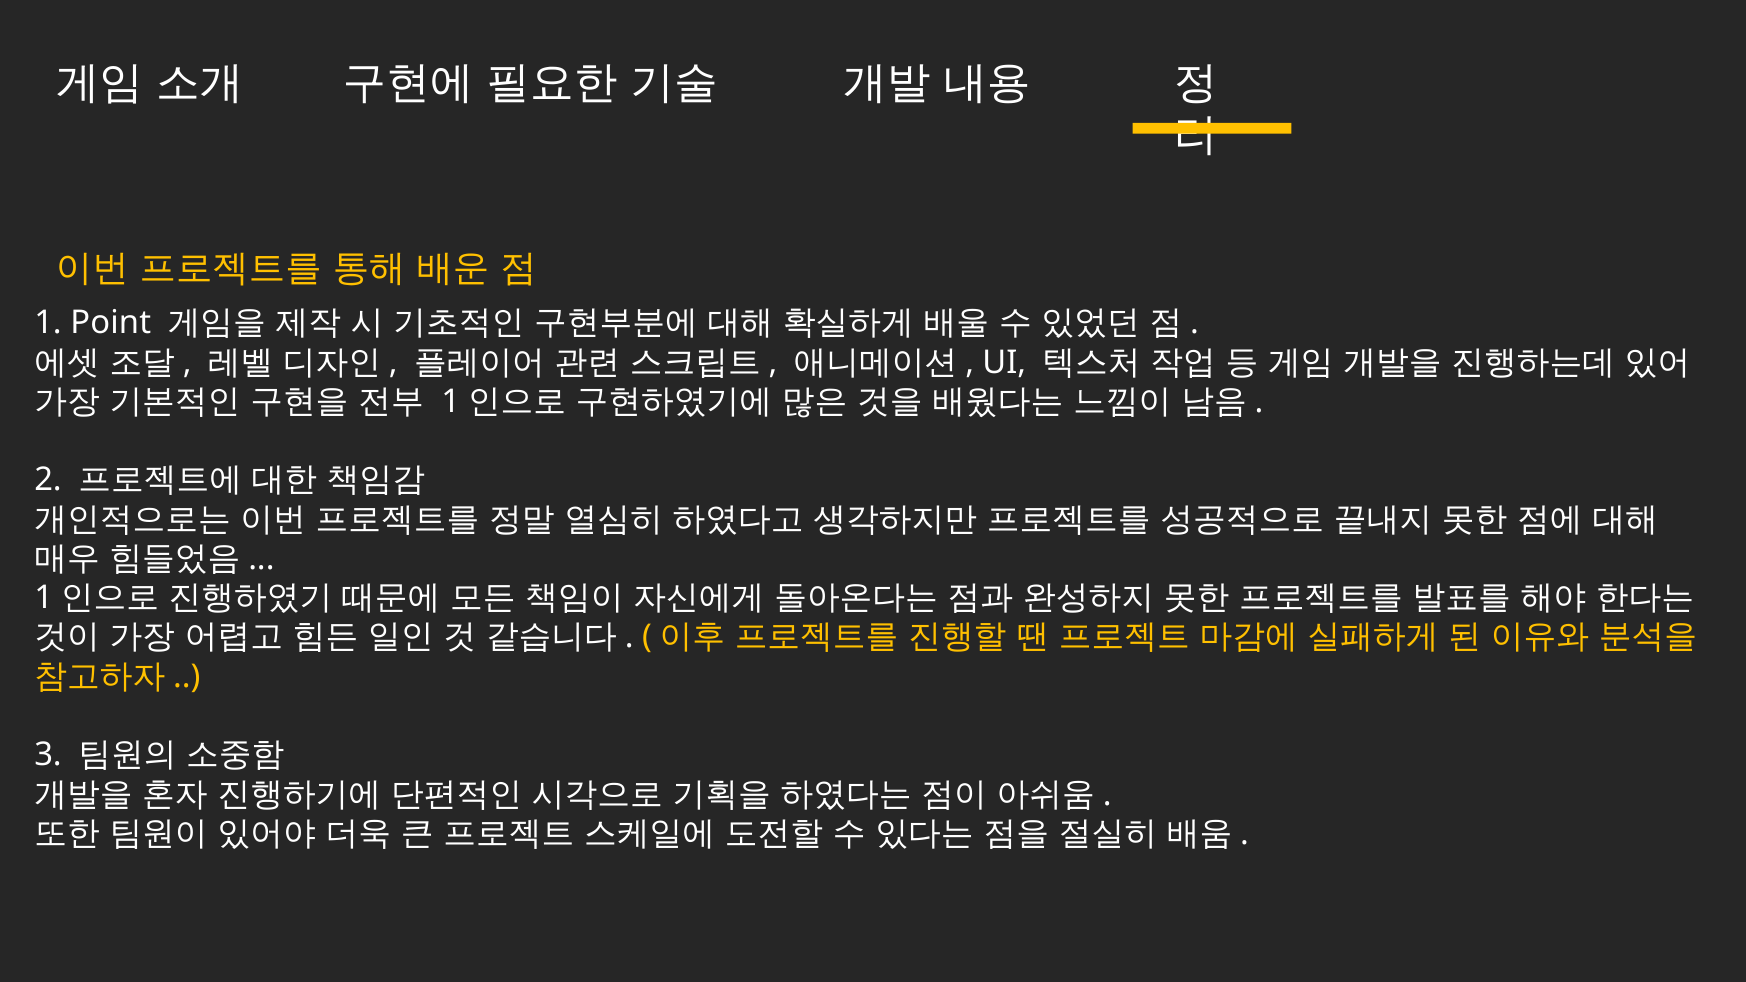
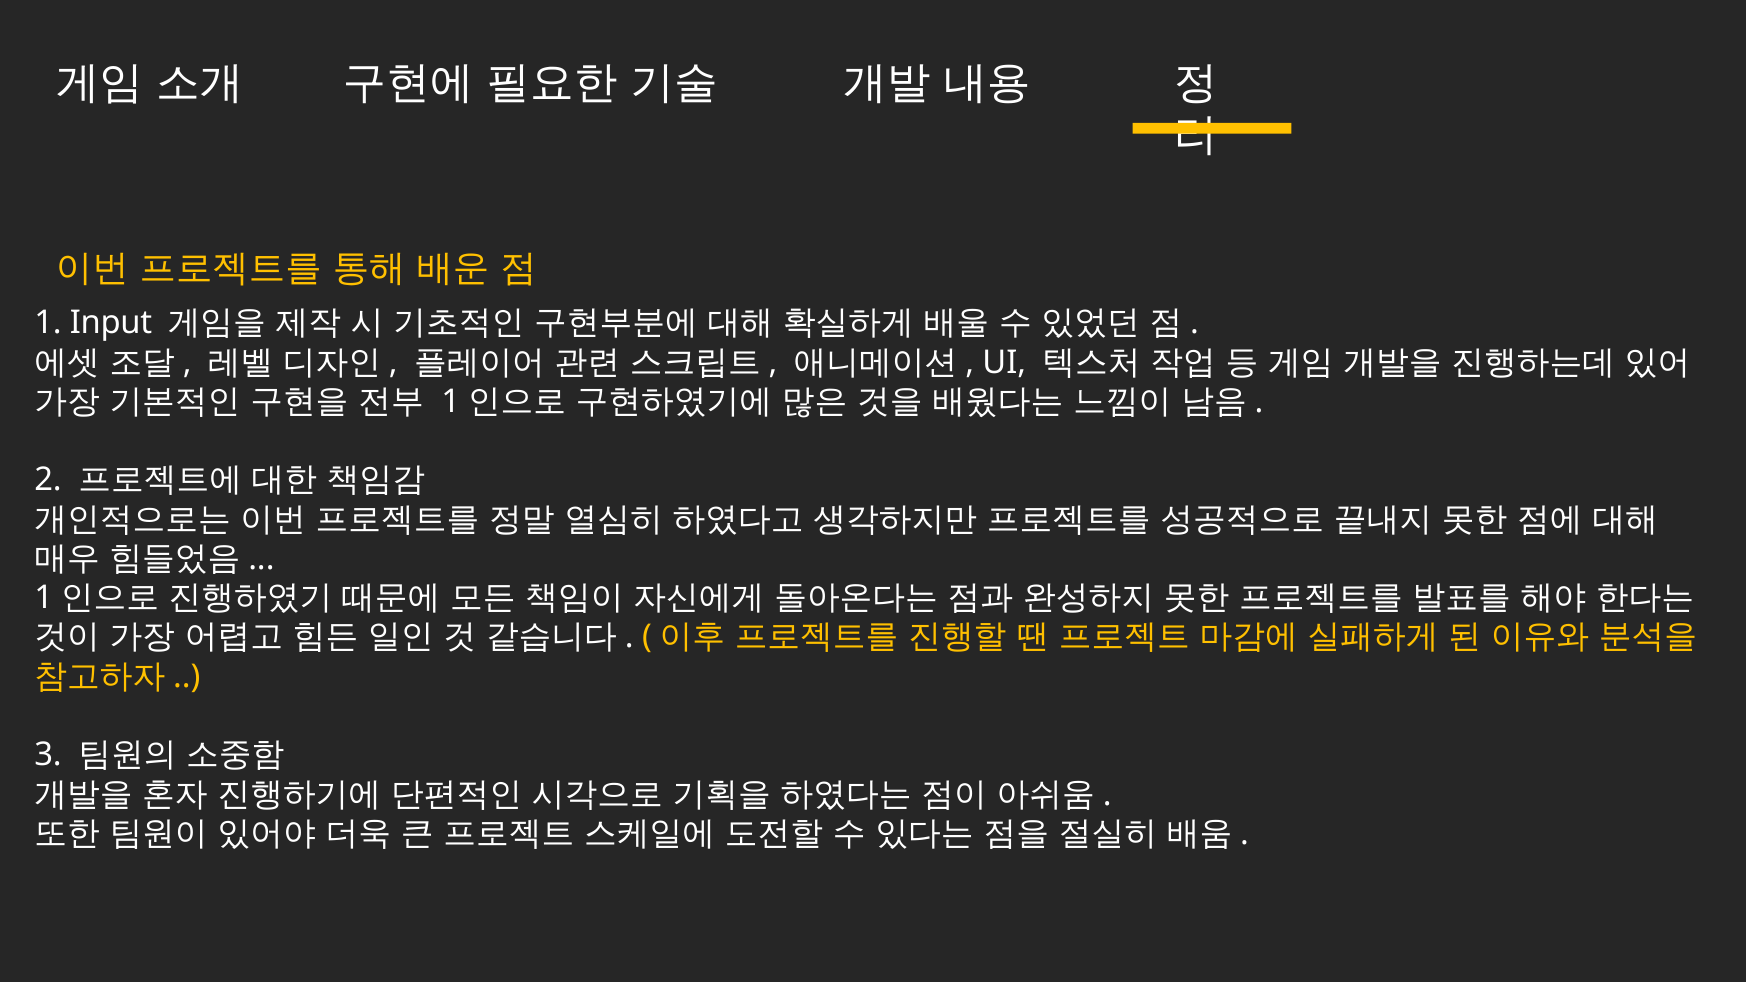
Point: Point -> Input
